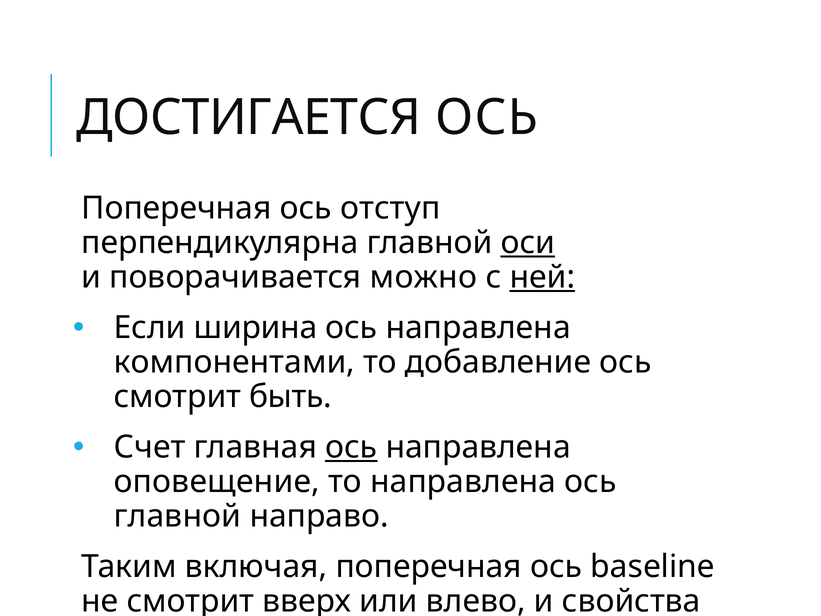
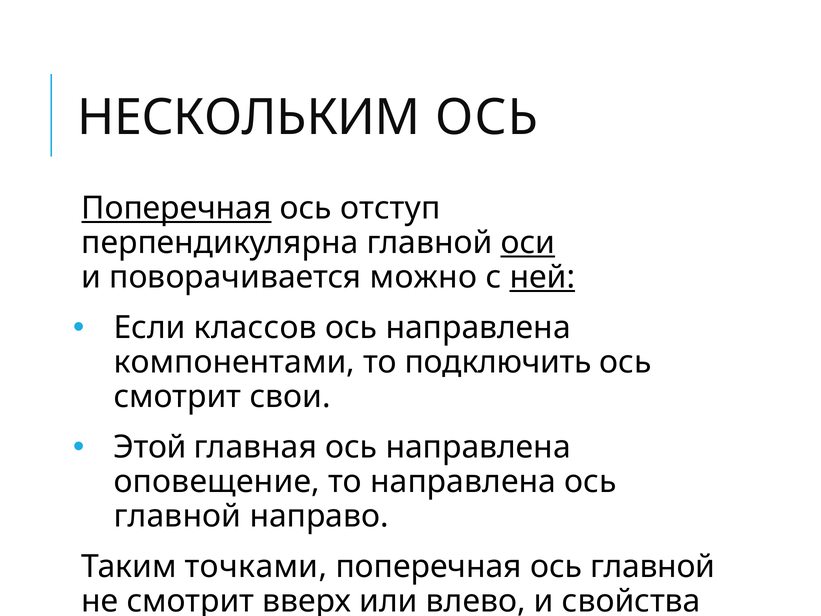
ДОСТИГАЕТСЯ: ДОСТИГАЕТСЯ -> НЕСКОЛЬКИМ
Поперечная at (176, 208) underline: none -> present
ширина: ширина -> классов
добавление: добавление -> подключить
быть: быть -> свои
Счет: Счет -> Этой
ось at (351, 447) underline: present -> none
включая: включая -> точками
поперечная ось baseline: baseline -> главной
